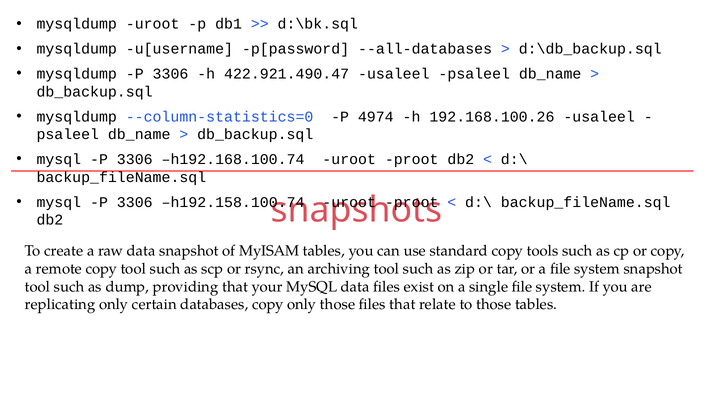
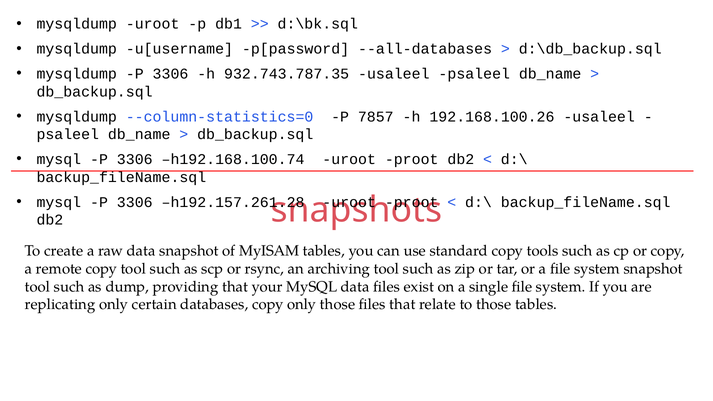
422.921.490.47: 422.921.490.47 -> 932.743.787.35
4974: 4974 -> 7857
h192.158.100.74: h192.158.100.74 -> h192.157.261.28
